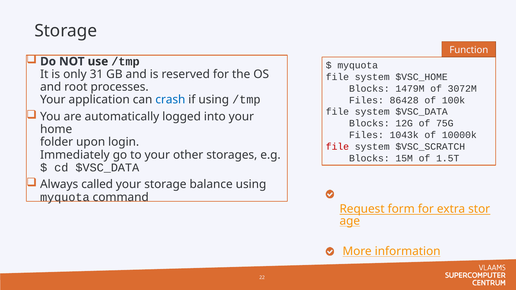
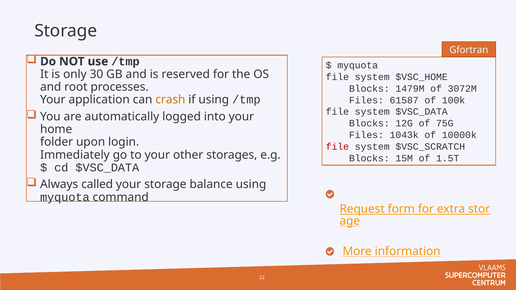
Function: Function -> Gfortran
31: 31 -> 30
crash colour: blue -> orange
86428: 86428 -> 61587
